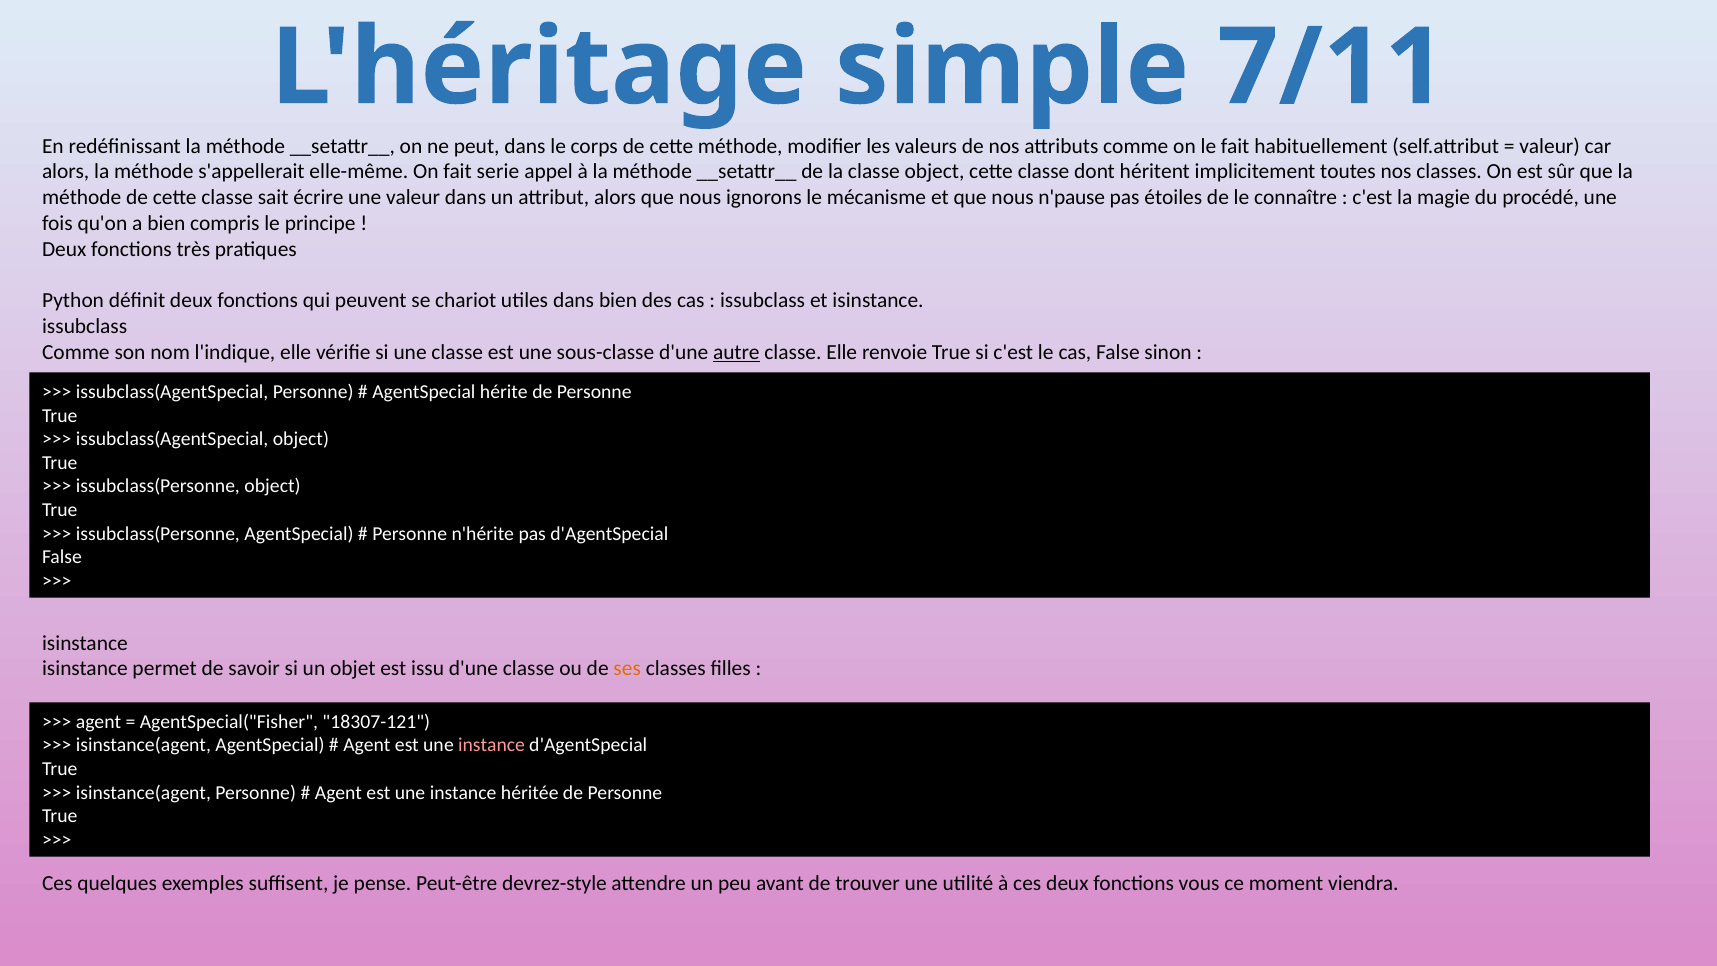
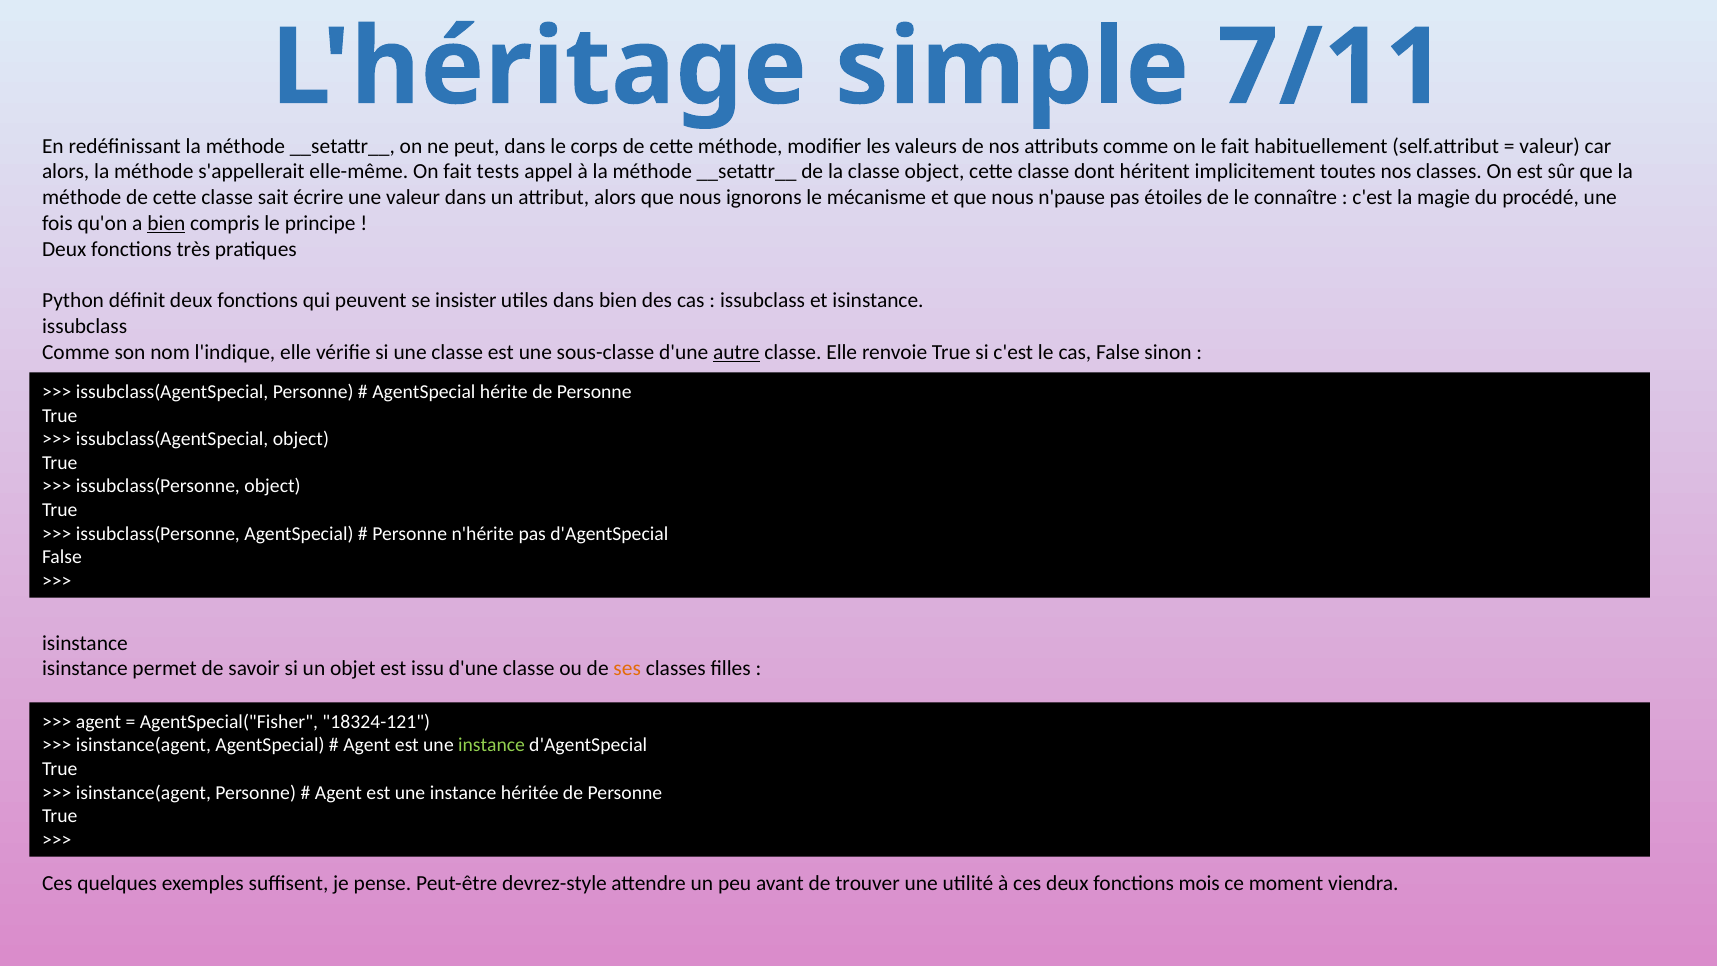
serie: serie -> tests
bien at (166, 223) underline: none -> present
chariot: chariot -> insister
18307-121: 18307-121 -> 18324-121
instance at (492, 745) colour: pink -> light green
vous: vous -> mois
